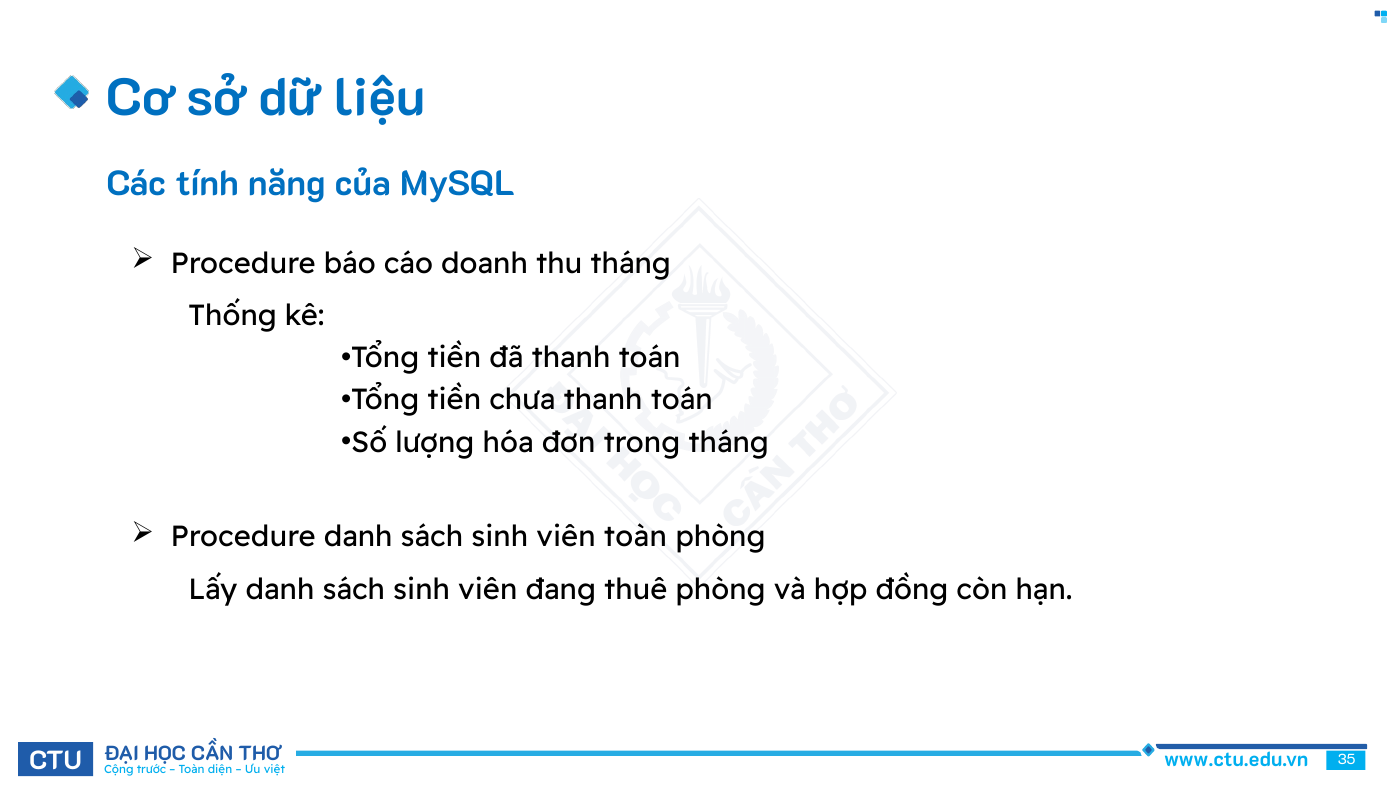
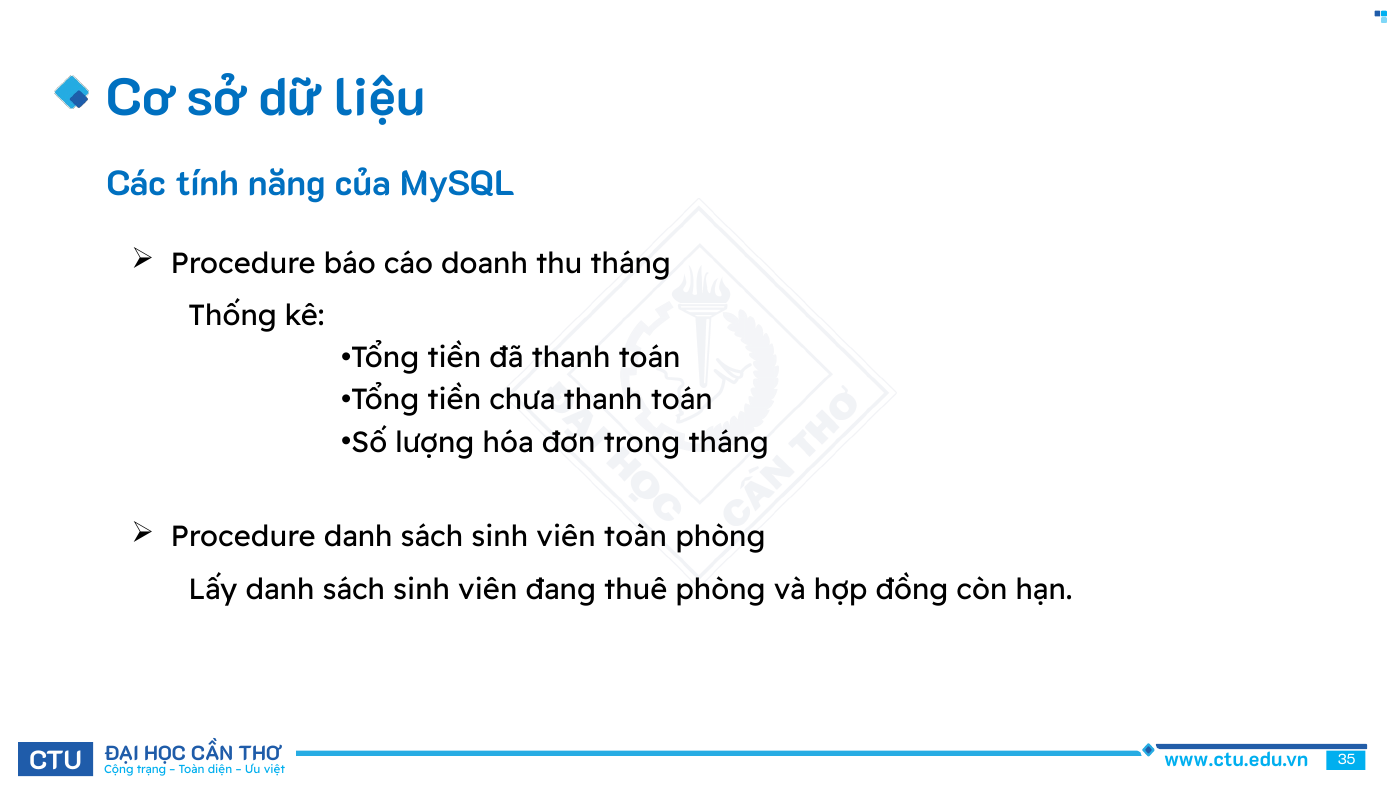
trước: trước -> trạng
